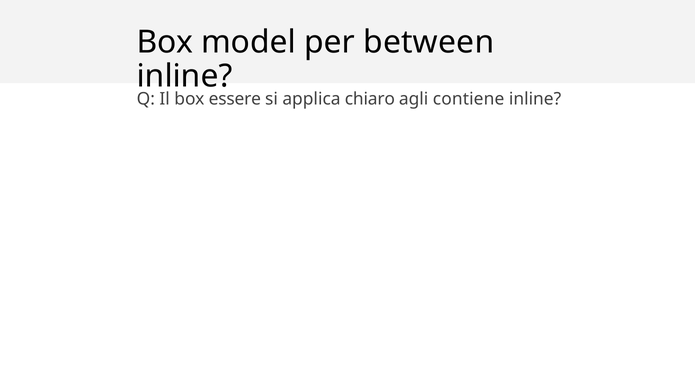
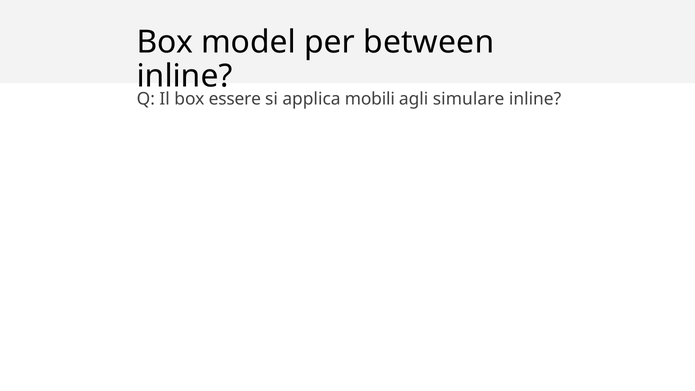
chiaro: chiaro -> mobili
contiene: contiene -> simulare
